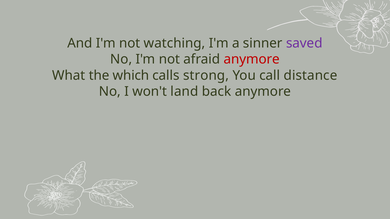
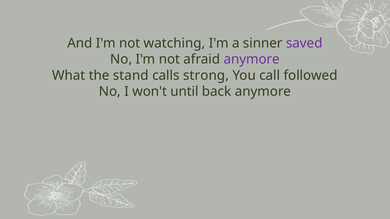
anymore at (252, 59) colour: red -> purple
which: which -> stand
distance: distance -> followed
land: land -> until
